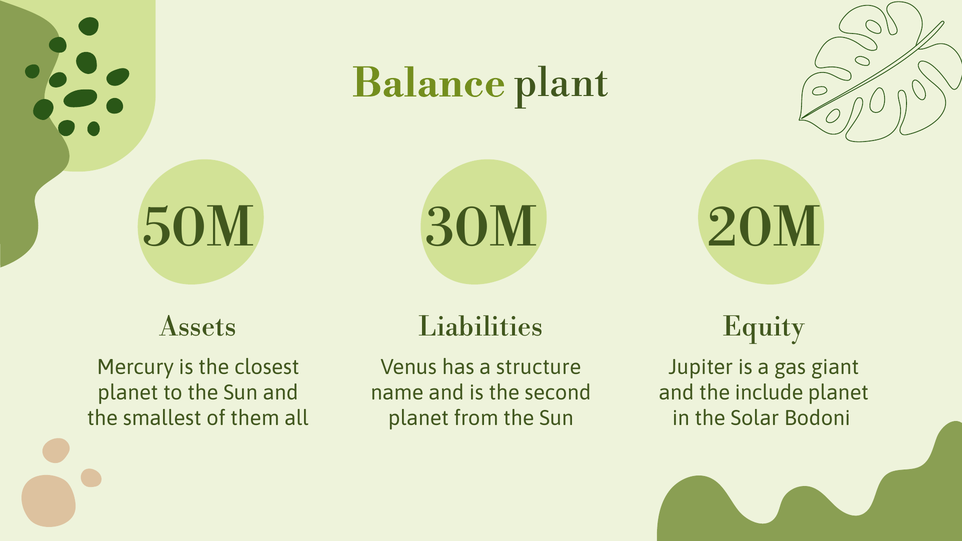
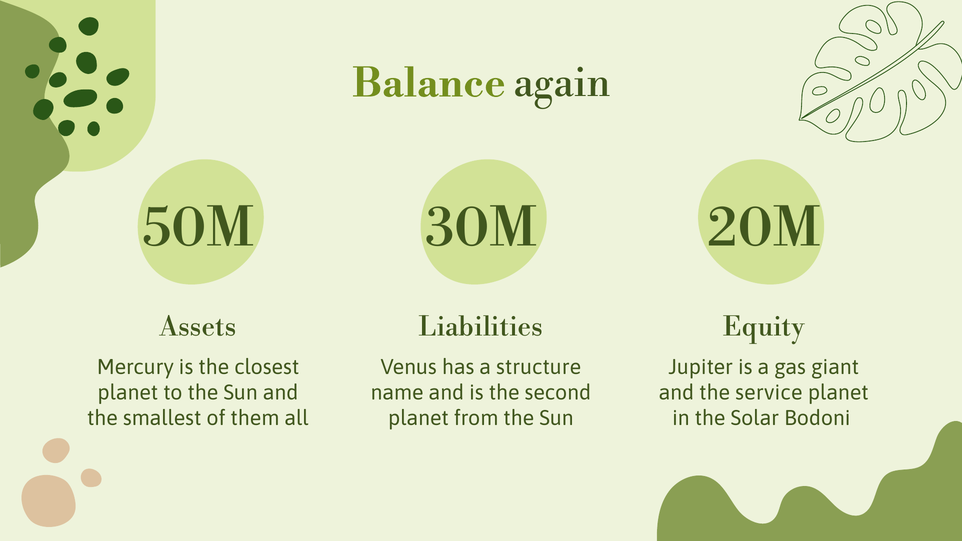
plant: plant -> again
include: include -> service
